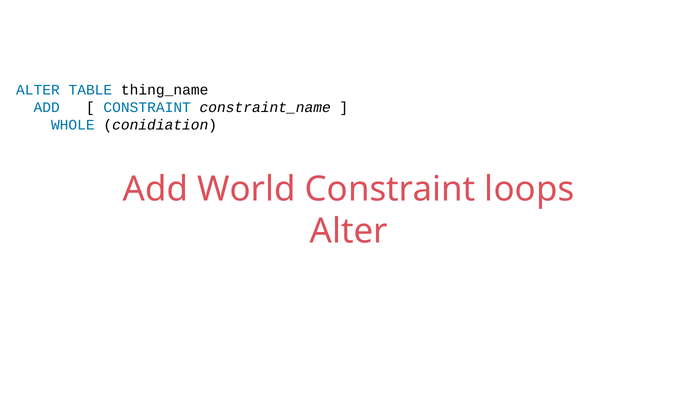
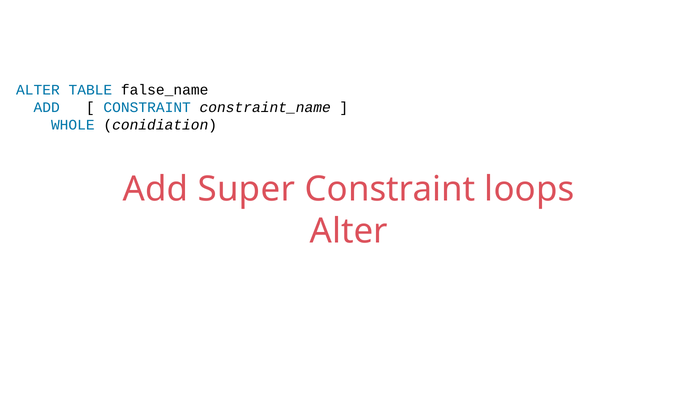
thing_name: thing_name -> false_name
World: World -> Super
